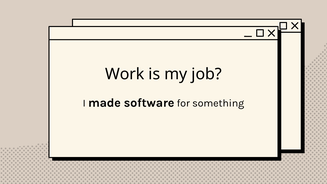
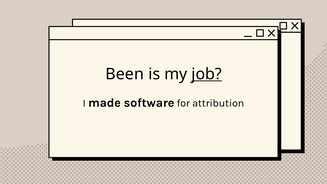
Work: Work -> Been
job underline: none -> present
something: something -> attribution
